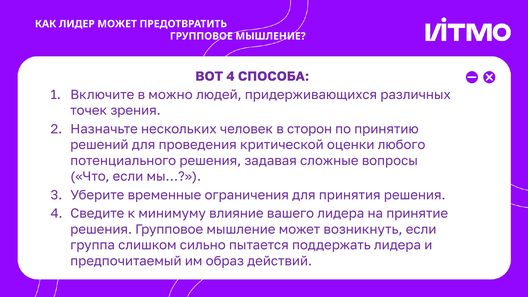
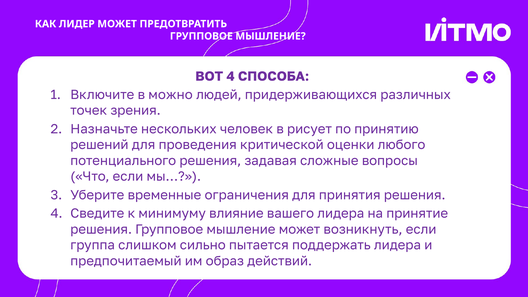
сторон: сторон -> рисует
